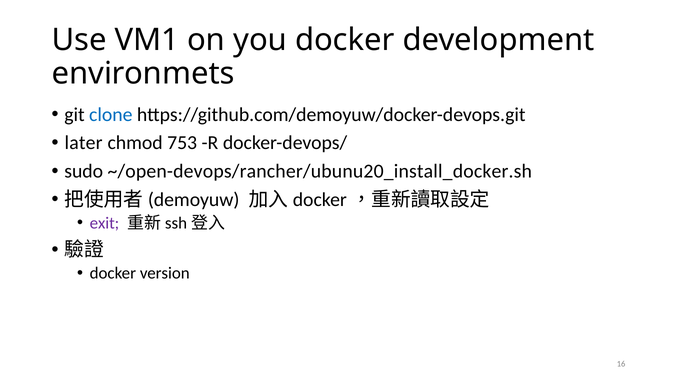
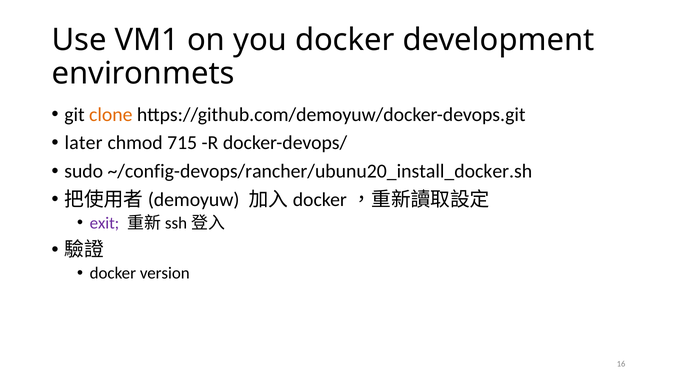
clone colour: blue -> orange
753: 753 -> 715
~/open-devops/rancher/ubunu20_install_docker.sh: ~/open-devops/rancher/ubunu20_install_docker.sh -> ~/config-devops/rancher/ubunu20_install_docker.sh
